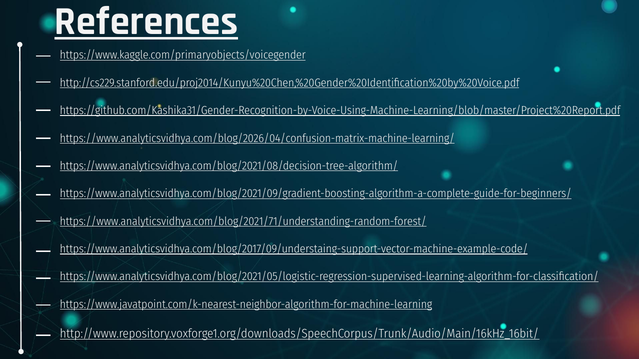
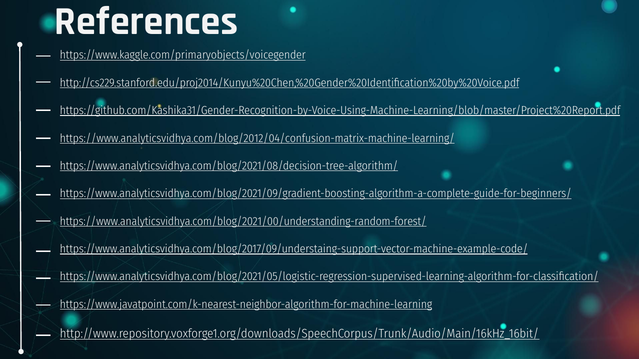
References underline: present -> none
https://www.analyticsvidhya.com/blog/2026/04/confusion-matrix-machine-learning/: https://www.analyticsvidhya.com/blog/2026/04/confusion-matrix-machine-learning/ -> https://www.analyticsvidhya.com/blog/2012/04/confusion-matrix-machine-learning/
https://www.analyticsvidhya.com/blog/2021/71/understanding-random-forest/: https://www.analyticsvidhya.com/blog/2021/71/understanding-random-forest/ -> https://www.analyticsvidhya.com/blog/2021/00/understanding-random-forest/
